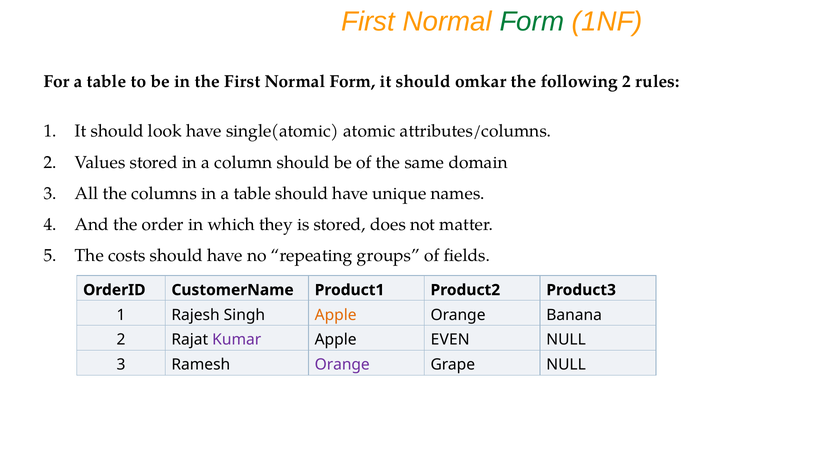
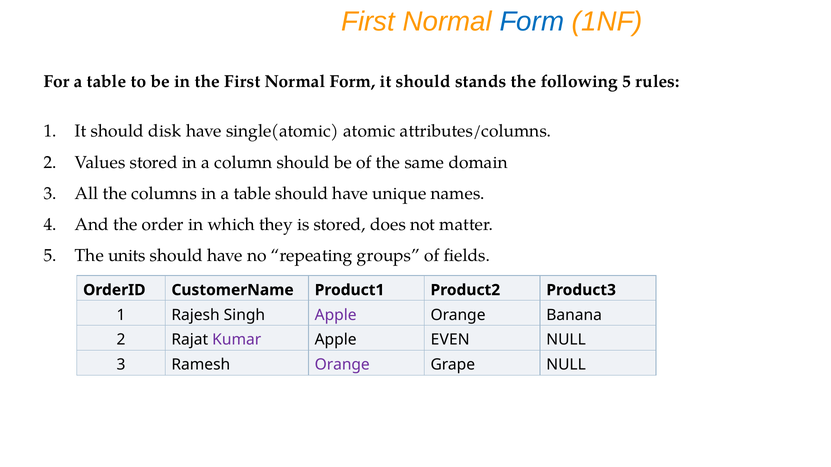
Form at (532, 22) colour: green -> blue
omkar: omkar -> stands
following 2: 2 -> 5
look: look -> disk
costs: costs -> units
Apple at (336, 315) colour: orange -> purple
